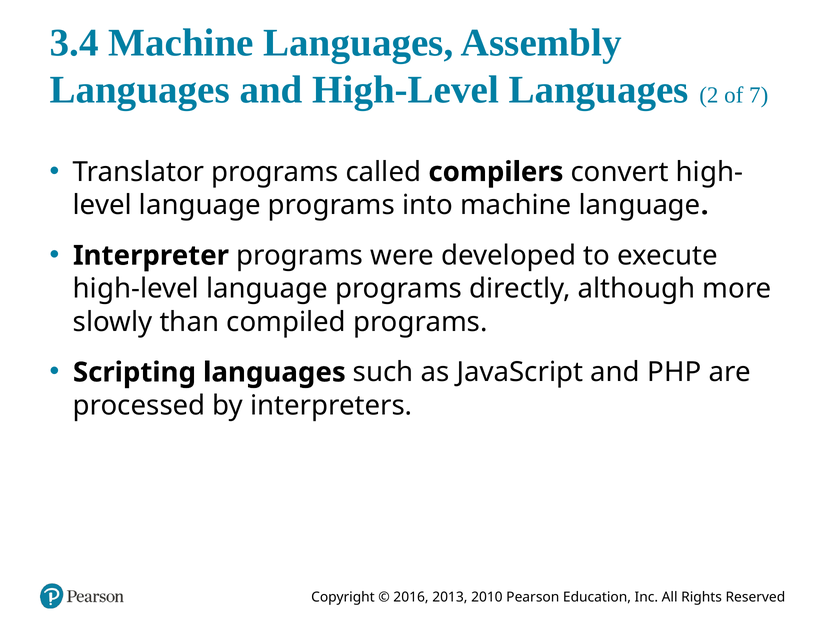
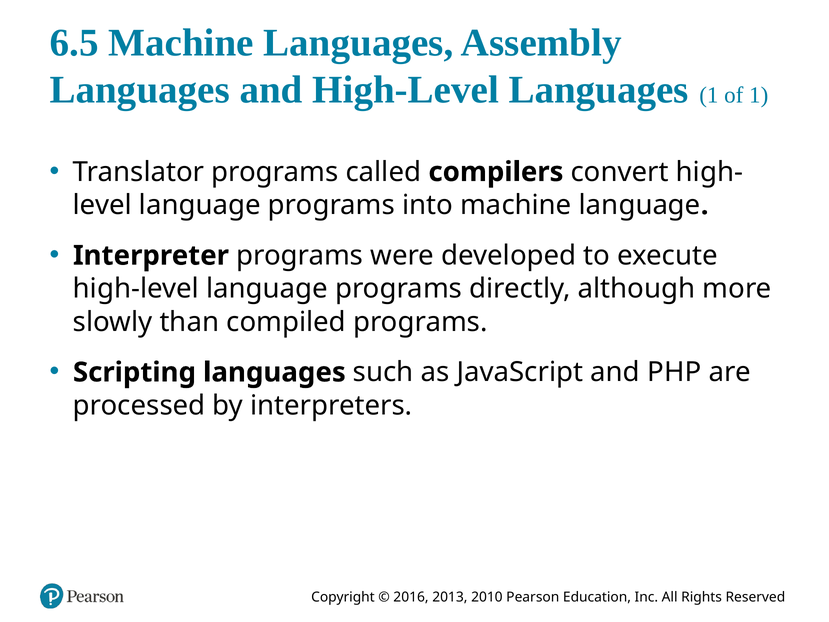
3.4: 3.4 -> 6.5
Languages 2: 2 -> 1
of 7: 7 -> 1
